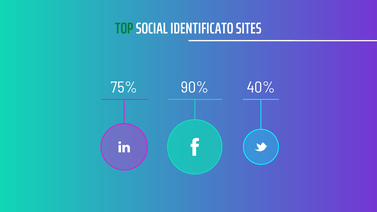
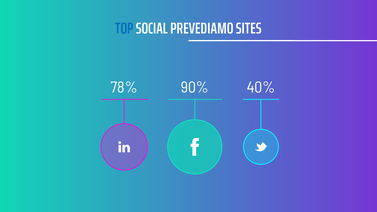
TOP colour: green -> blue
IDENTIFICATO: IDENTIFICATO -> PREVEDIAMO
75%: 75% -> 78%
